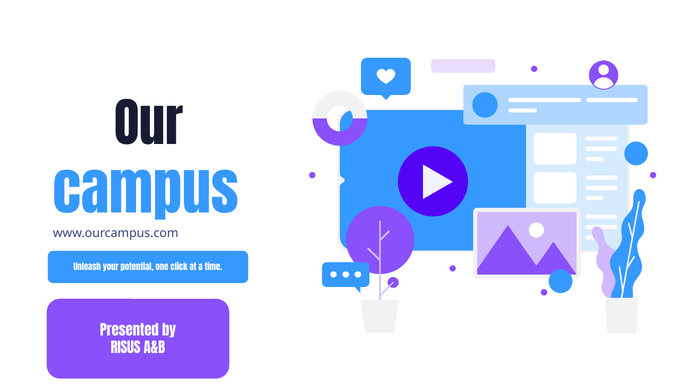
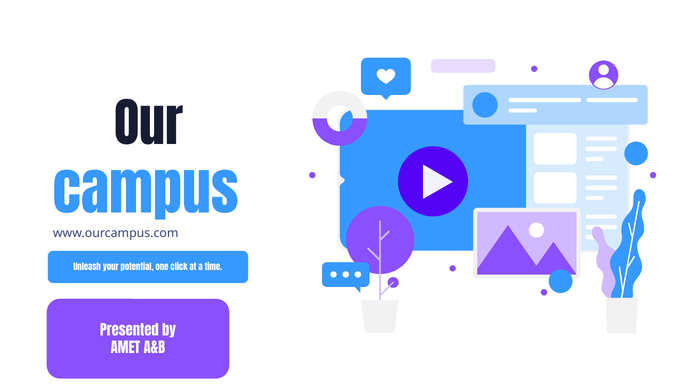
RISUS: RISUS -> AMET
